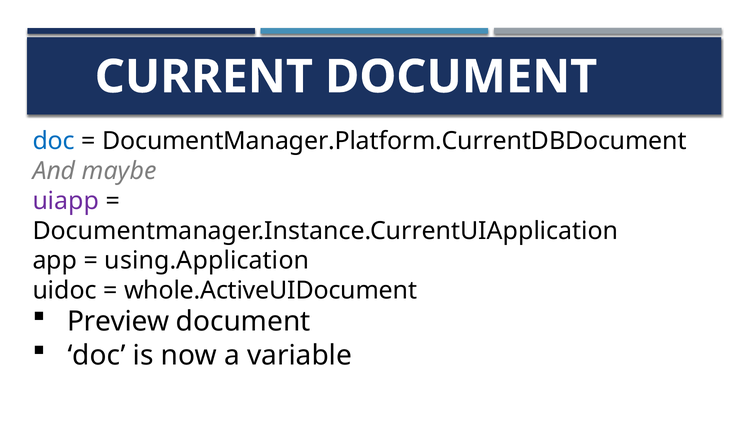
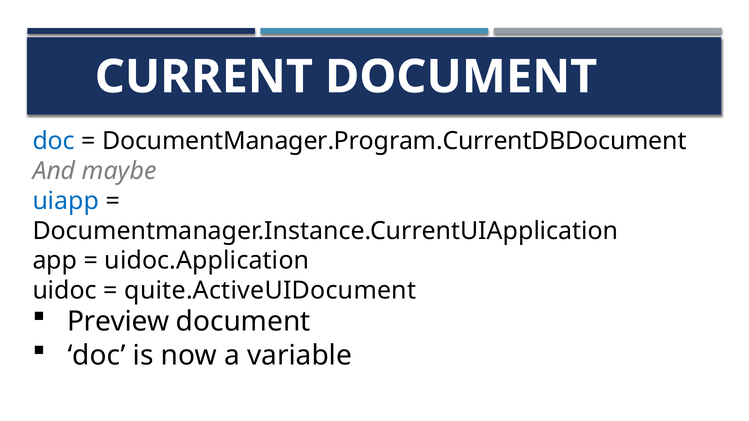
DocumentManager.Platform.CurrentDBDocument: DocumentManager.Platform.CurrentDBDocument -> DocumentManager.Program.CurrentDBDocument
uiapp colour: purple -> blue
using.Application: using.Application -> uidoc.Application
whole.ActiveUIDocument: whole.ActiveUIDocument -> quite.ActiveUIDocument
